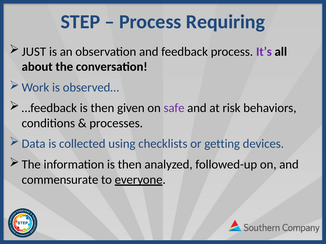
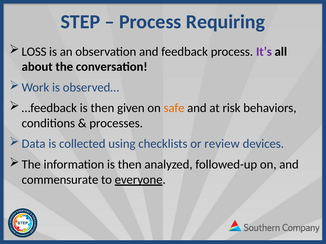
JUST: JUST -> LOSS
safe colour: purple -> orange
getting: getting -> review
